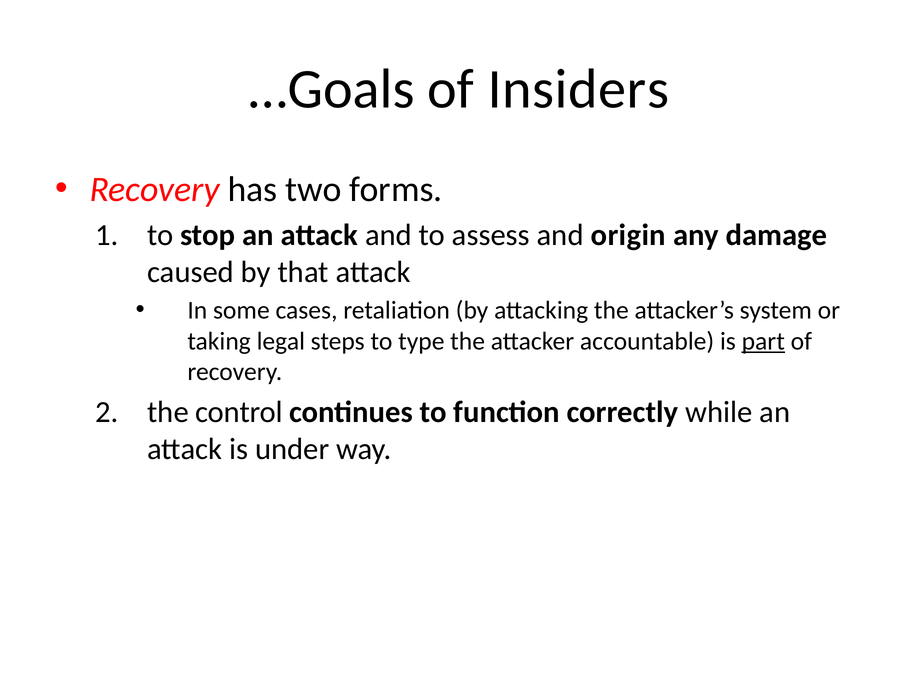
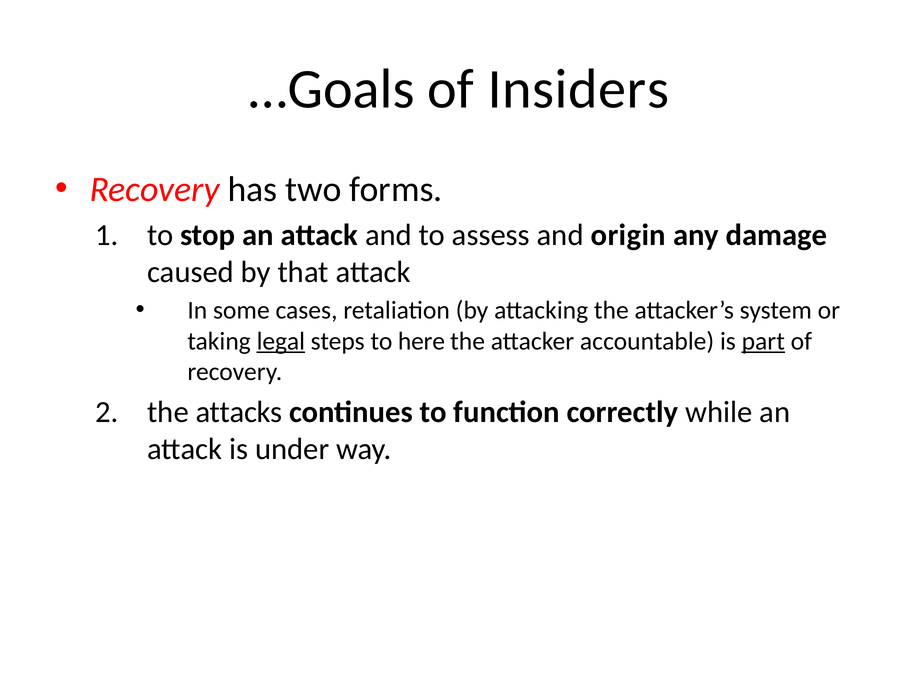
legal underline: none -> present
type: type -> here
control: control -> attacks
